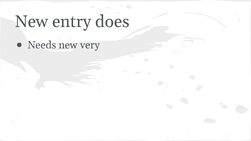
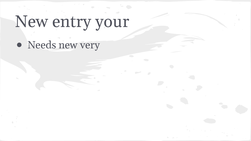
does: does -> your
